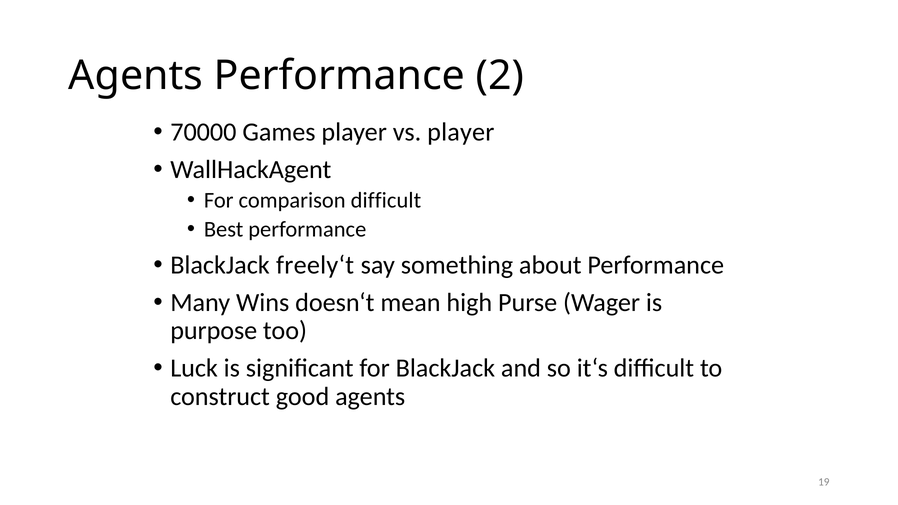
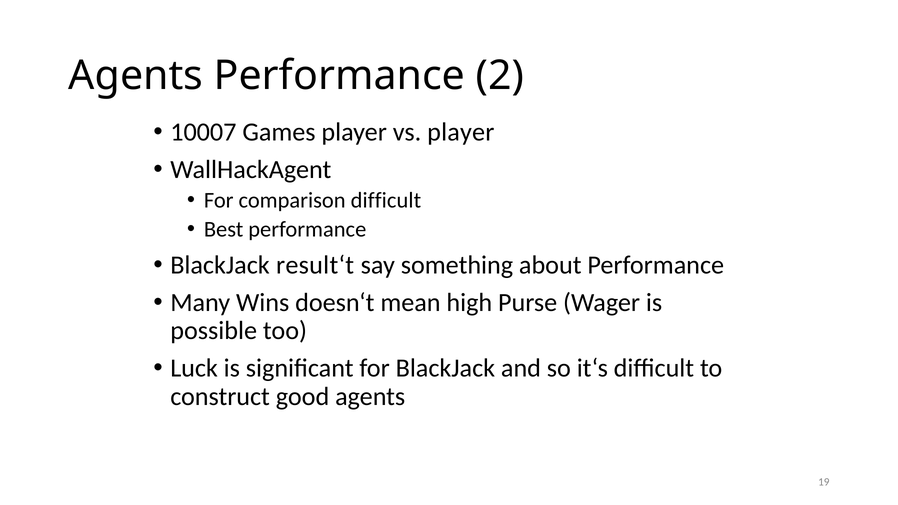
70000: 70000 -> 10007
freely‘t: freely‘t -> result‘t
purpose: purpose -> possible
